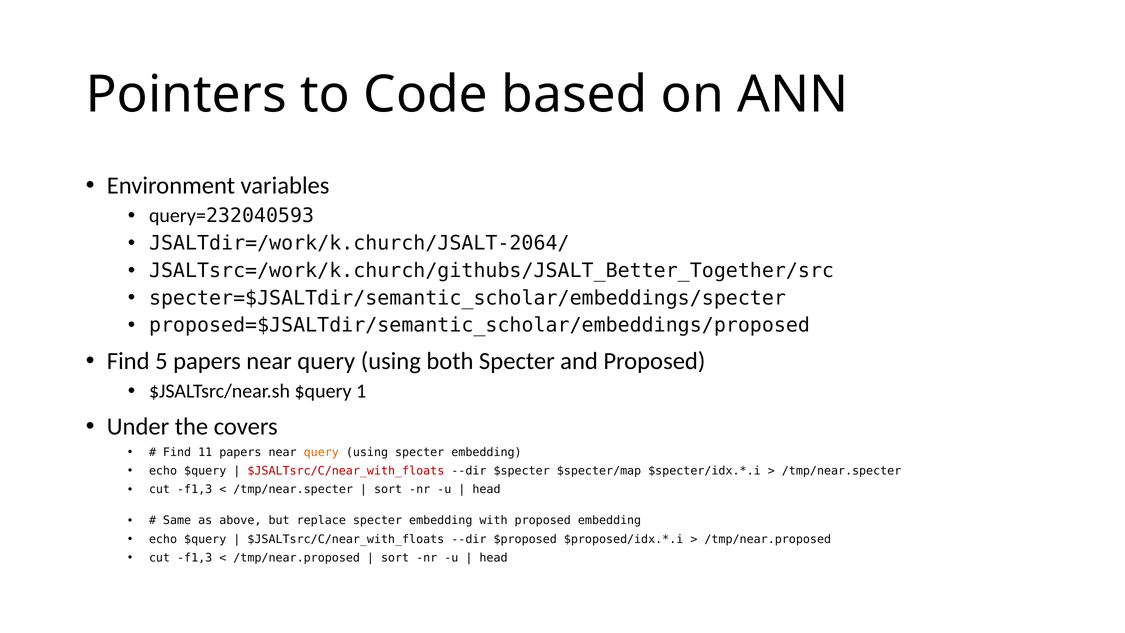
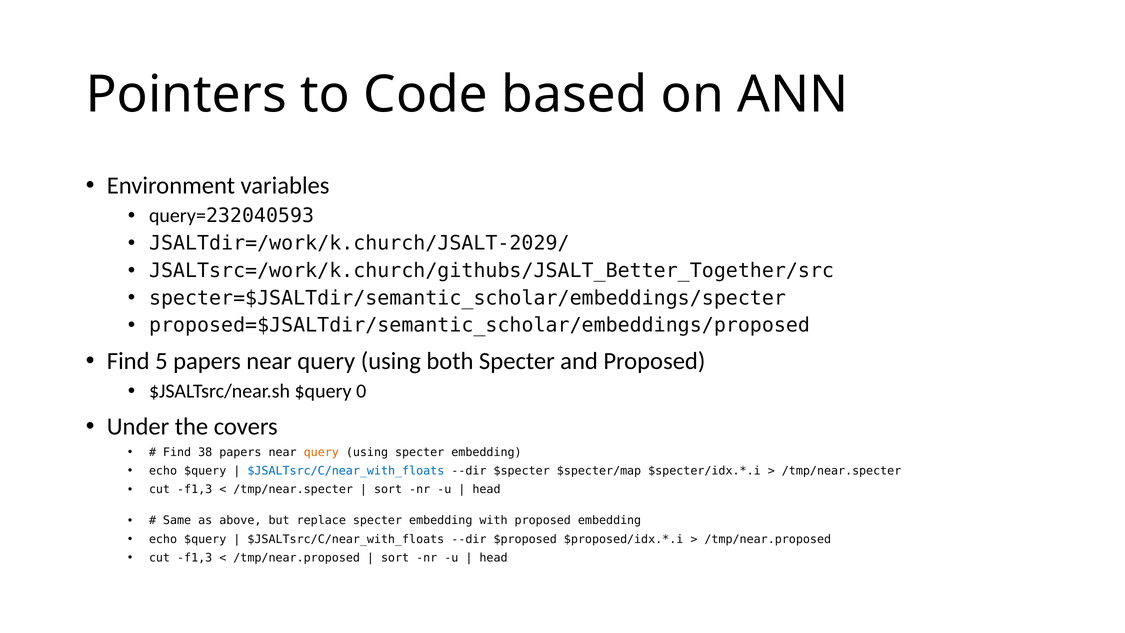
JSALTdir=/work/k.church/JSALT-2064/: JSALTdir=/work/k.church/JSALT-2064/ -> JSALTdir=/work/k.church/JSALT-2029/
1: 1 -> 0
11: 11 -> 38
$JSALTsrc/C/near_with_floats at (346, 471) colour: red -> blue
